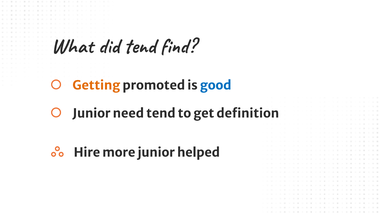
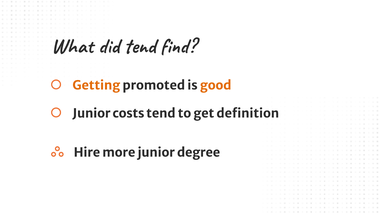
good colour: blue -> orange
need: need -> costs
helped: helped -> degree
